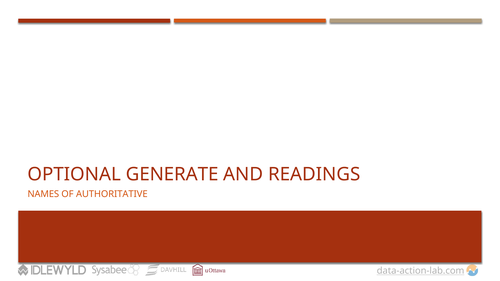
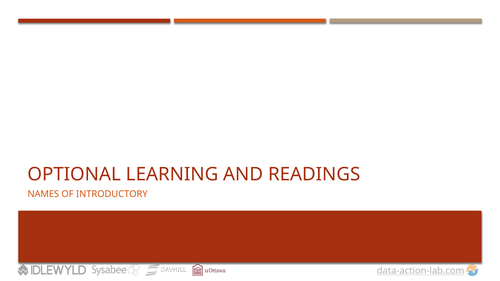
GENERATE: GENERATE -> LEARNING
AUTHORITATIVE: AUTHORITATIVE -> INTRODUCTORY
